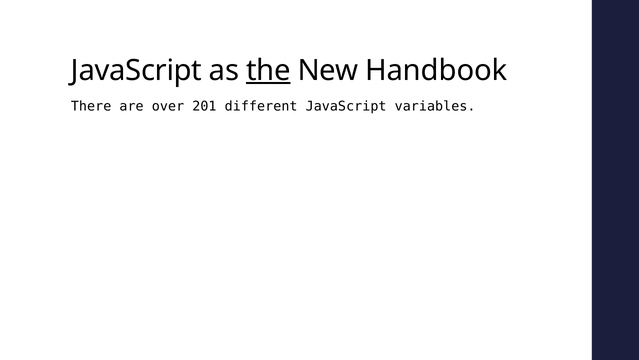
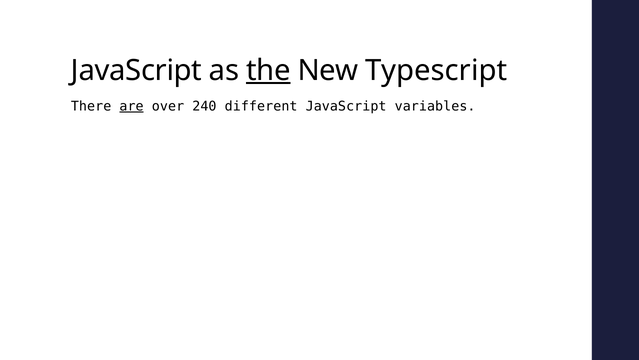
Handbook: Handbook -> Typescript
are underline: none -> present
201: 201 -> 240
